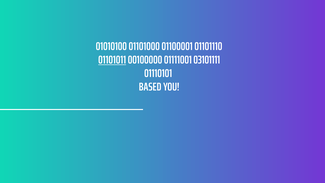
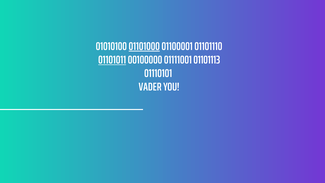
01101000 underline: none -> present
03101111: 03101111 -> 01101113
BASED: BASED -> VADER
